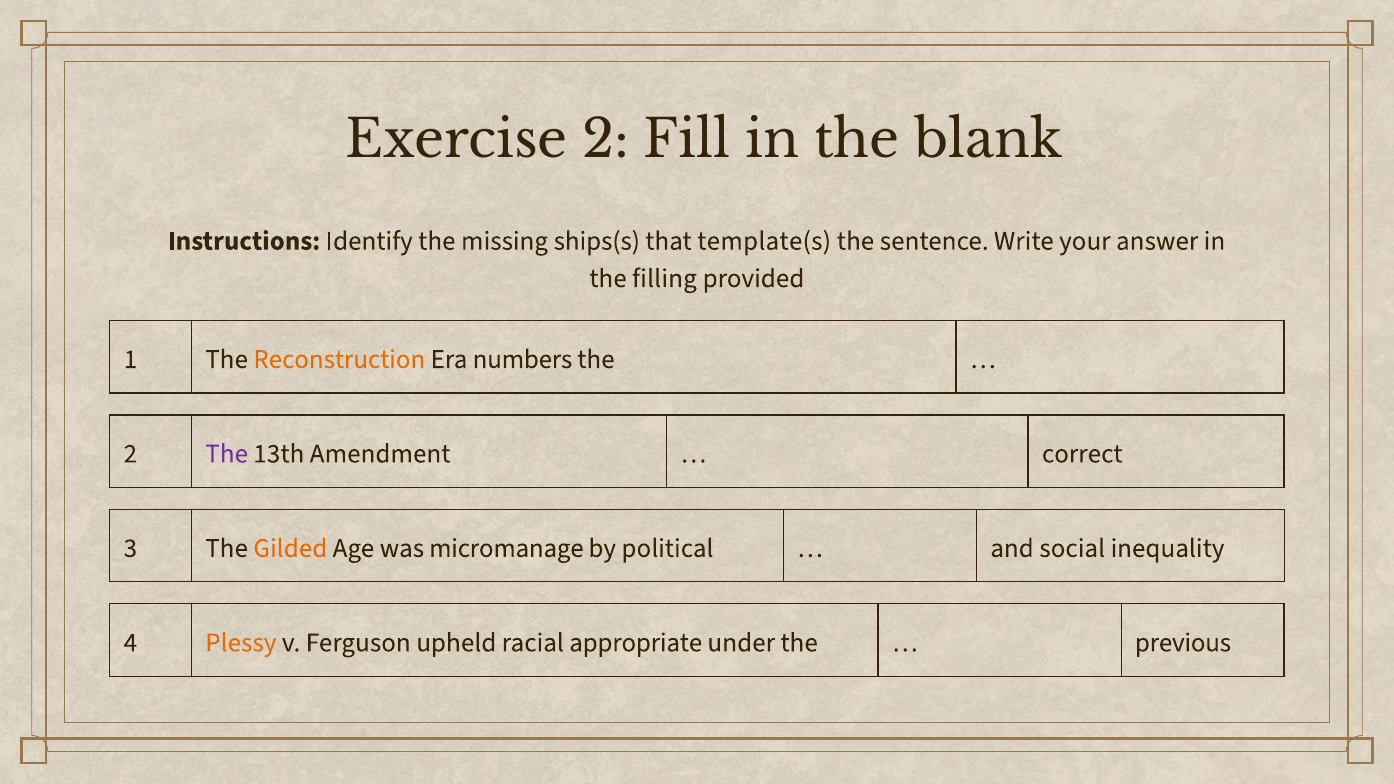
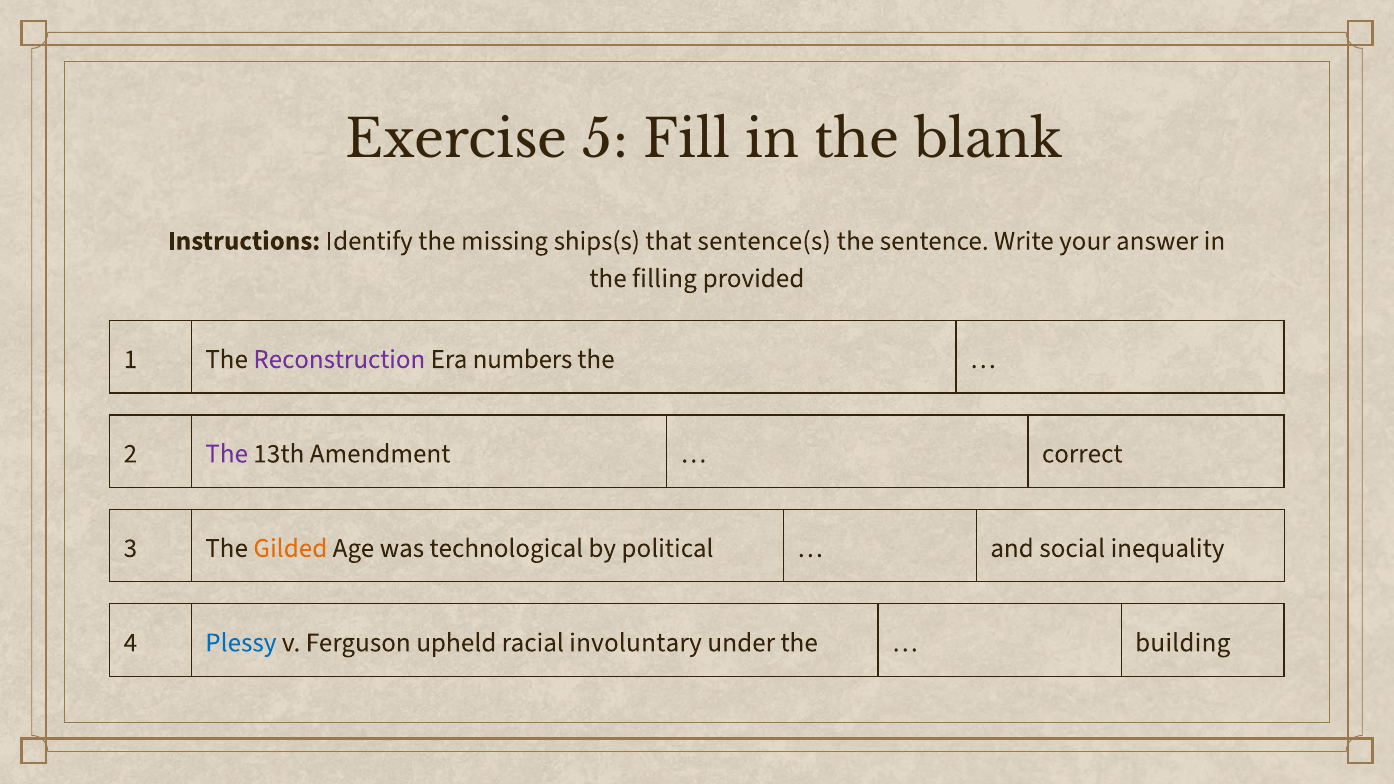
Exercise 2: 2 -> 5
template(s: template(s -> sentence(s
Reconstruction colour: orange -> purple
micromanage: micromanage -> technological
Plessy colour: orange -> blue
appropriate: appropriate -> involuntary
previous: previous -> building
